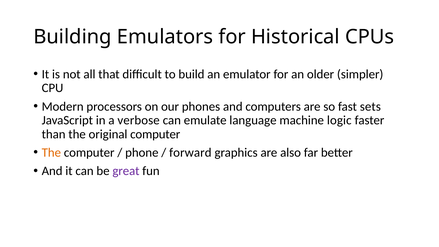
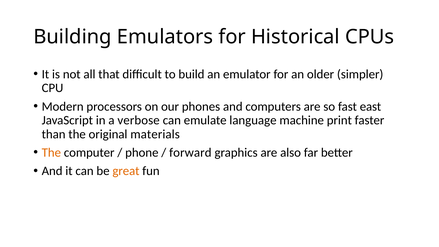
sets: sets -> east
logic: logic -> print
original computer: computer -> materials
great colour: purple -> orange
